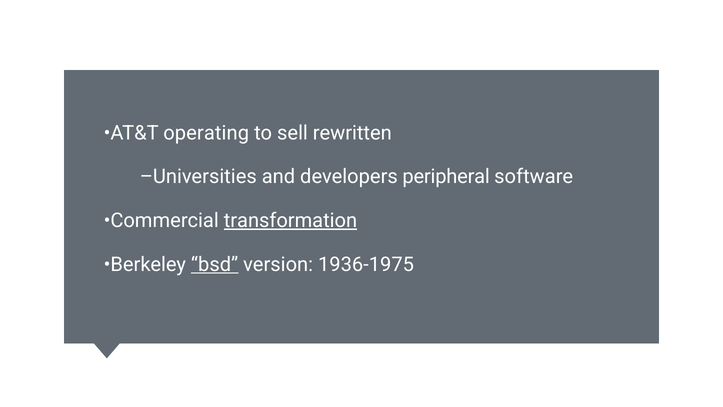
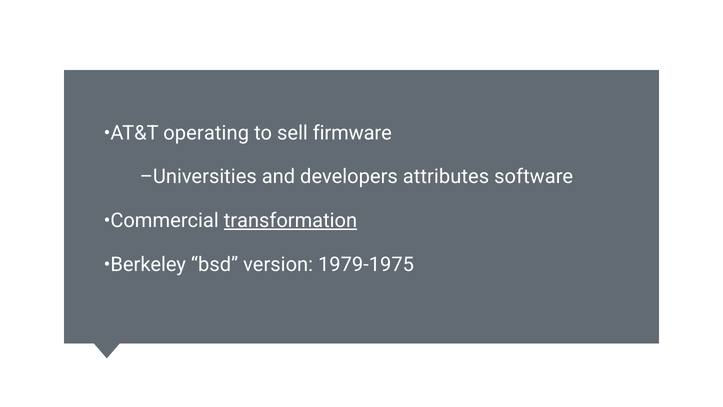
rewritten: rewritten -> firmware
peripheral: peripheral -> attributes
bsd underline: present -> none
1936-1975: 1936-1975 -> 1979-1975
